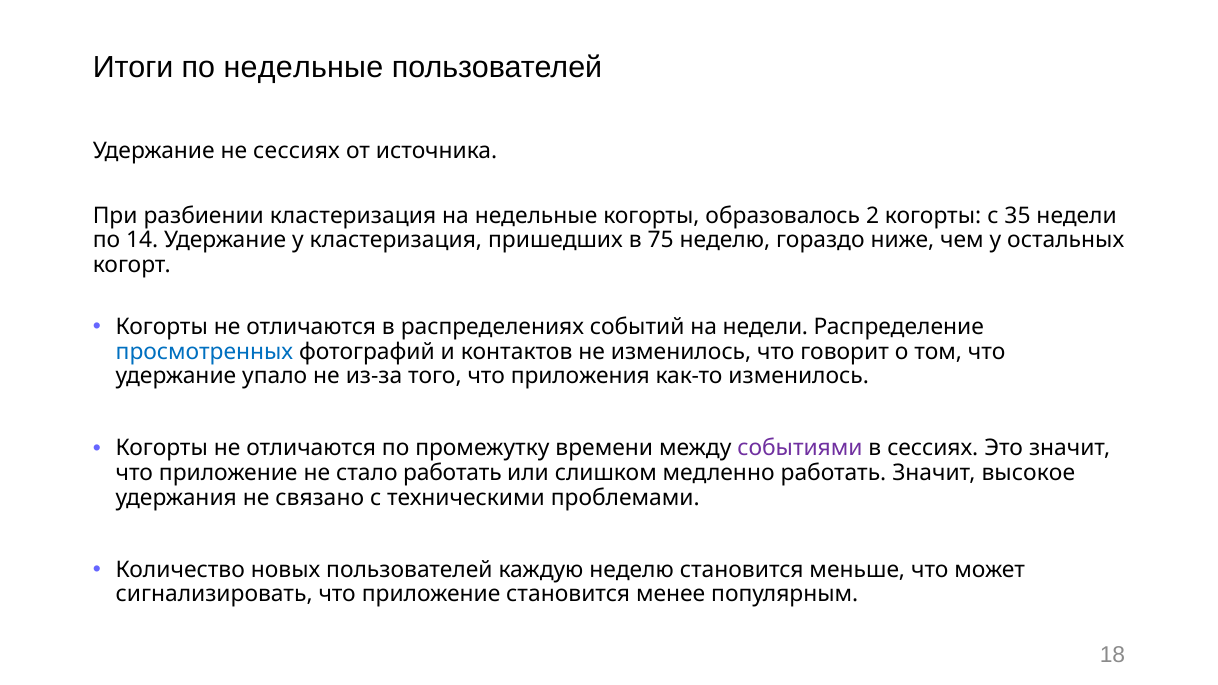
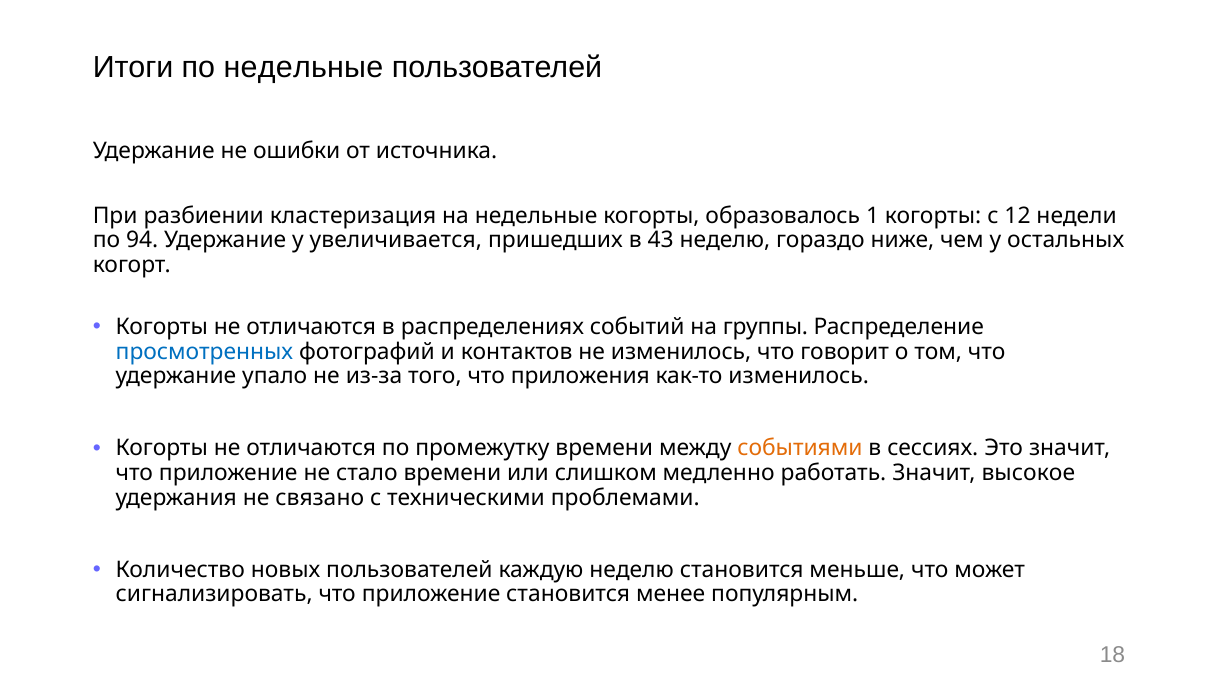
не сессиях: сессиях -> ошибки
2: 2 -> 1
35: 35 -> 12
14: 14 -> 94
у кластеризация: кластеризация -> увеличивается
75: 75 -> 43
на недели: недели -> группы
событиями colour: purple -> orange
стало работать: работать -> времени
